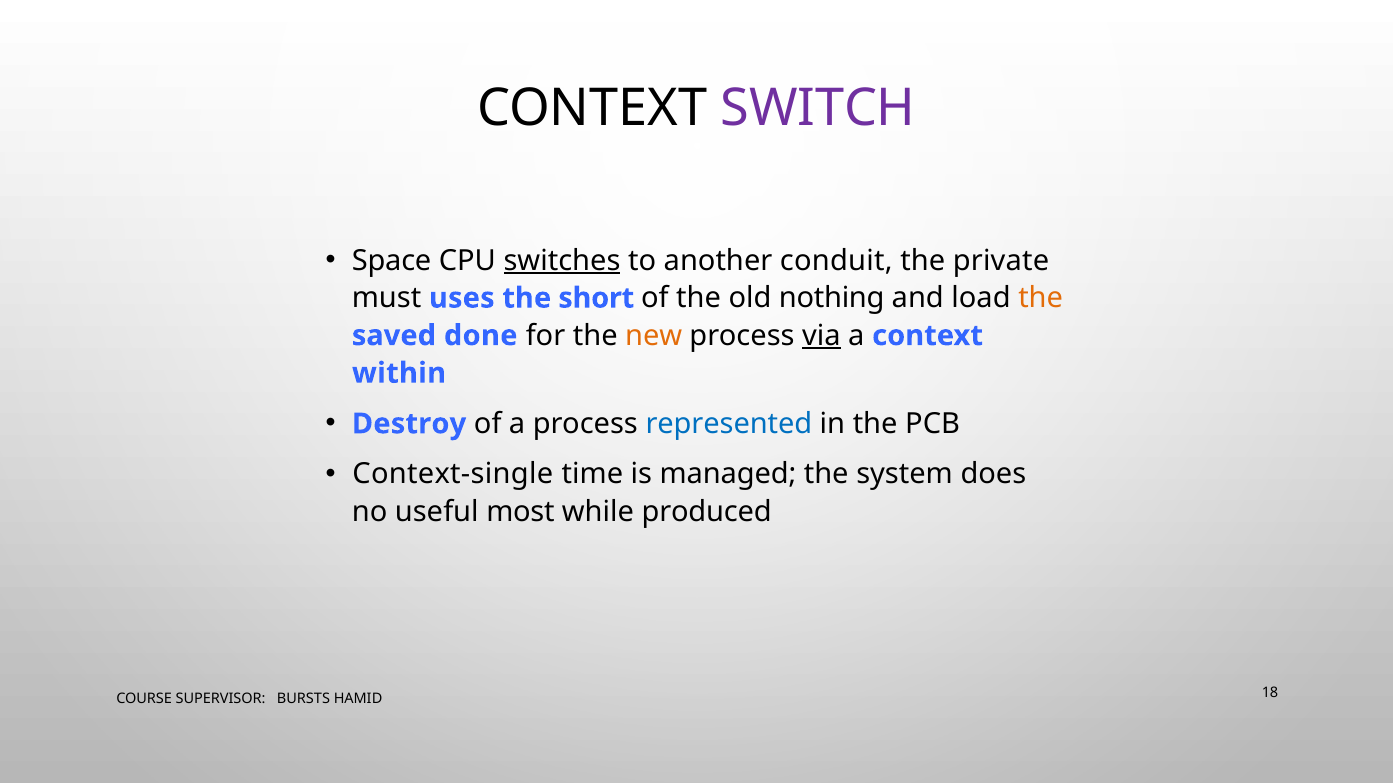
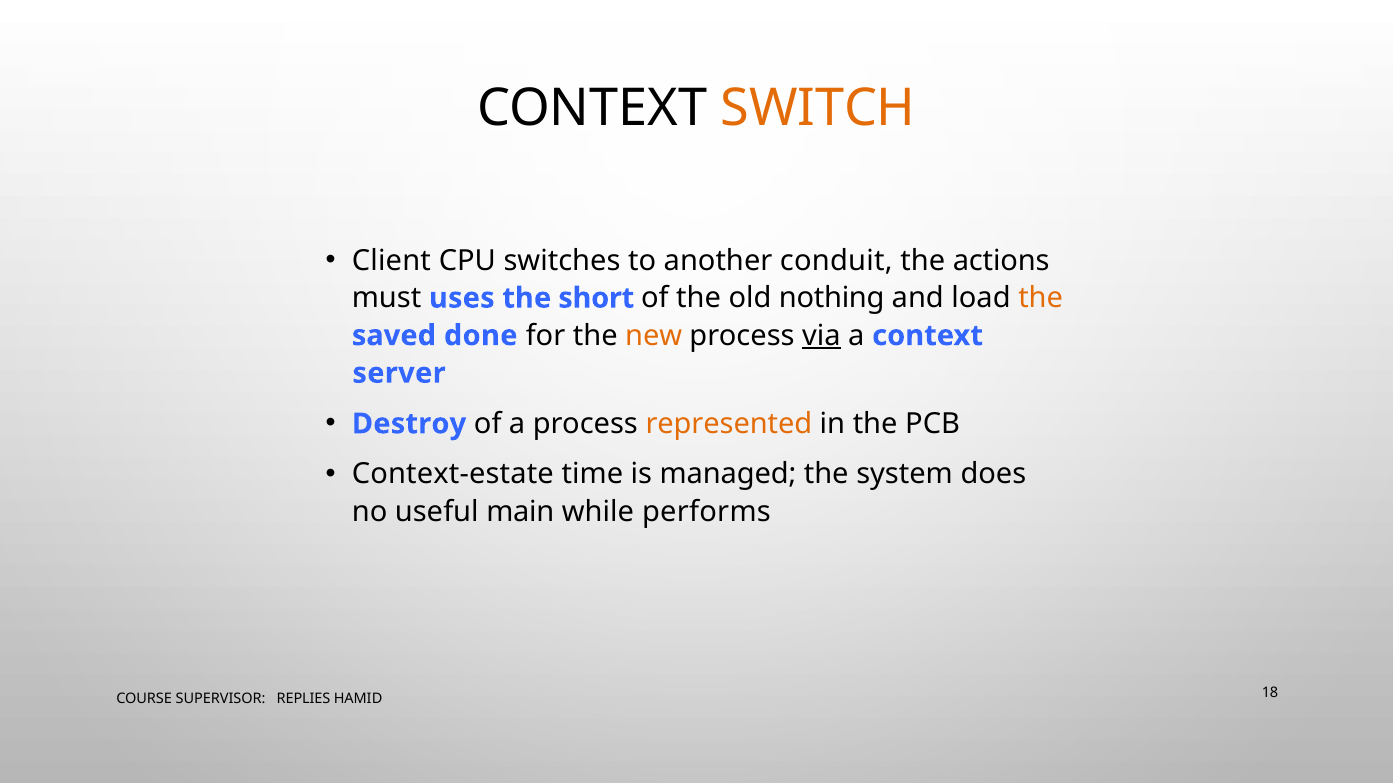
SWITCH colour: purple -> orange
Space: Space -> Client
switches underline: present -> none
private: private -> actions
within: within -> server
represented colour: blue -> orange
Context-single: Context-single -> Context-estate
most: most -> main
produced: produced -> performs
BURSTS: BURSTS -> REPLIES
